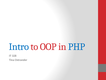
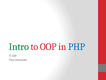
Intro colour: blue -> green
